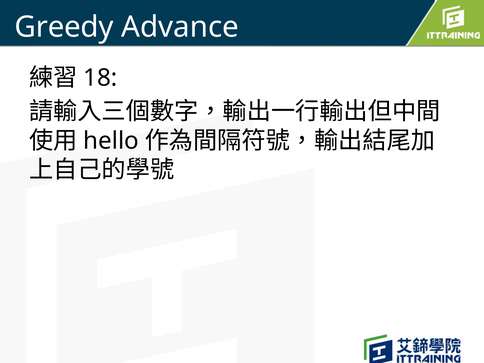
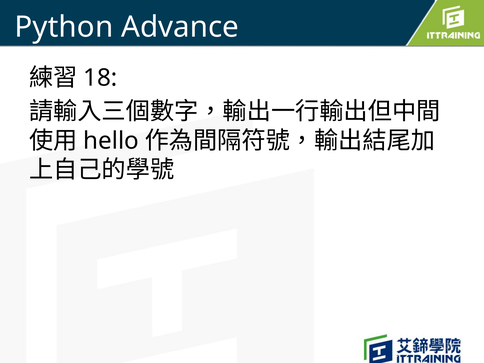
Greedy: Greedy -> Python
